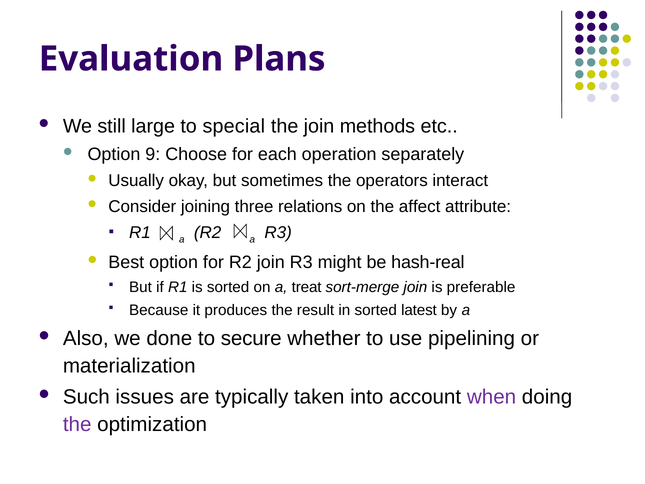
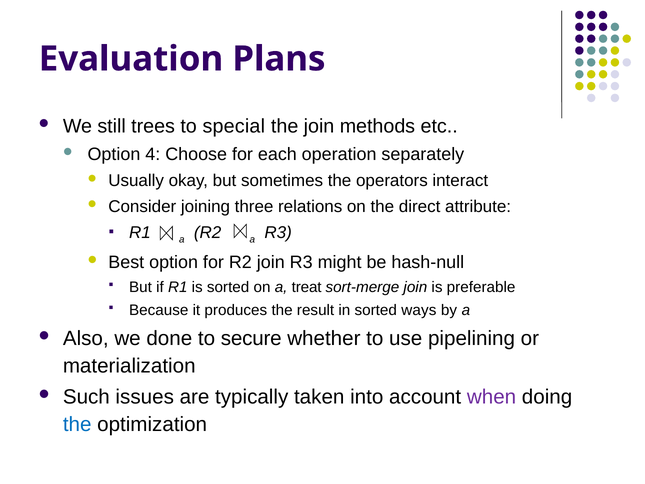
large: large -> trees
9: 9 -> 4
affect: affect -> direct
hash-real: hash-real -> hash-null
latest: latest -> ways
the at (77, 424) colour: purple -> blue
